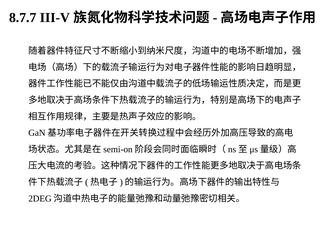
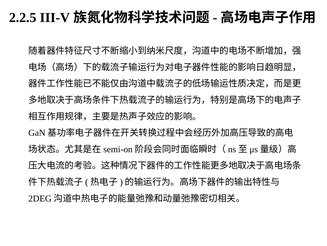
8.7.7: 8.7.7 -> 2.2.5
